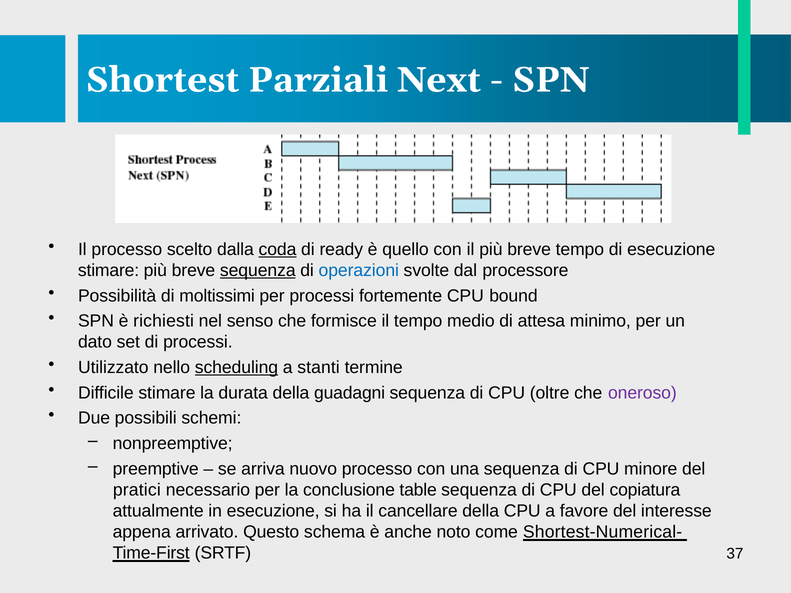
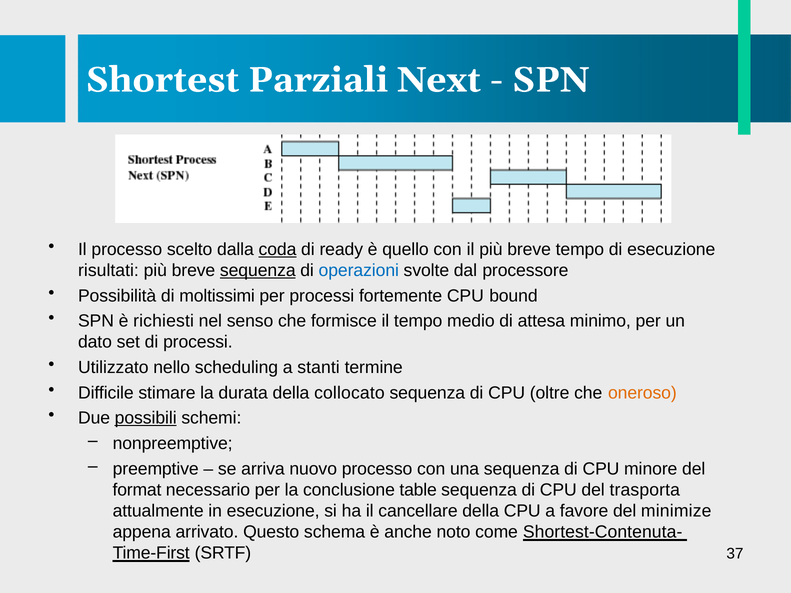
stimare at (109, 271): stimare -> risultati
scheduling underline: present -> none
guadagni: guadagni -> collocato
oneroso colour: purple -> orange
possibili underline: none -> present
pratici: pratici -> format
copiatura: copiatura -> trasporta
interesse: interesse -> minimize
Shortest-Numerical-: Shortest-Numerical- -> Shortest-Contenuta-
